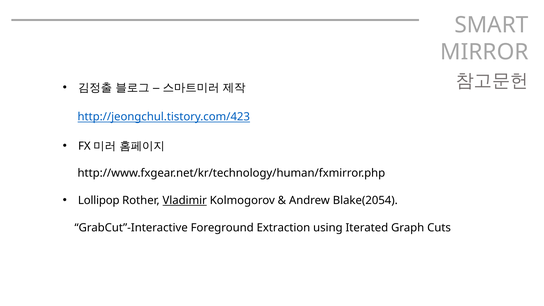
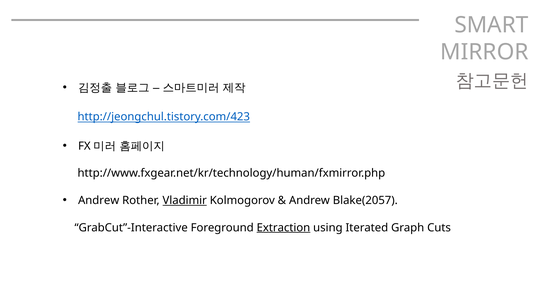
Lollipop at (99, 200): Lollipop -> Andrew
Blake(2054: Blake(2054 -> Blake(2057
Extraction underline: none -> present
